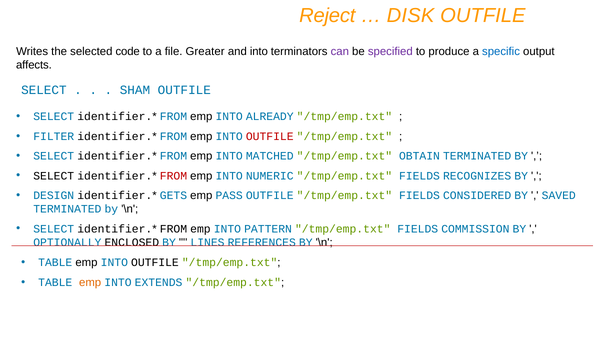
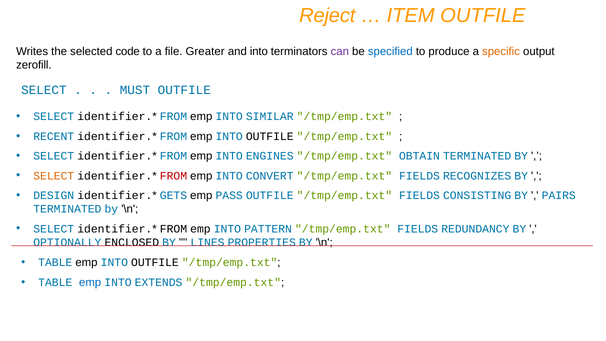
DISK: DISK -> ITEM
specified colour: purple -> blue
specific colour: blue -> orange
affects: affects -> zerofill
SHAM: SHAM -> MUST
ALREADY: ALREADY -> SIMILAR
FILTER: FILTER -> RECENT
OUTFILE at (270, 136) colour: red -> black
MATCHED: MATCHED -> ENGINES
SELECT at (54, 176) colour: black -> orange
NUMERIC: NUMERIC -> CONVERT
CONSIDERED: CONSIDERED -> CONSISTING
SAVED: SAVED -> PAIRS
COMMISSION: COMMISSION -> REDUNDANCY
REFERENCES: REFERENCES -> PROPERTIES
emp at (90, 282) colour: orange -> blue
